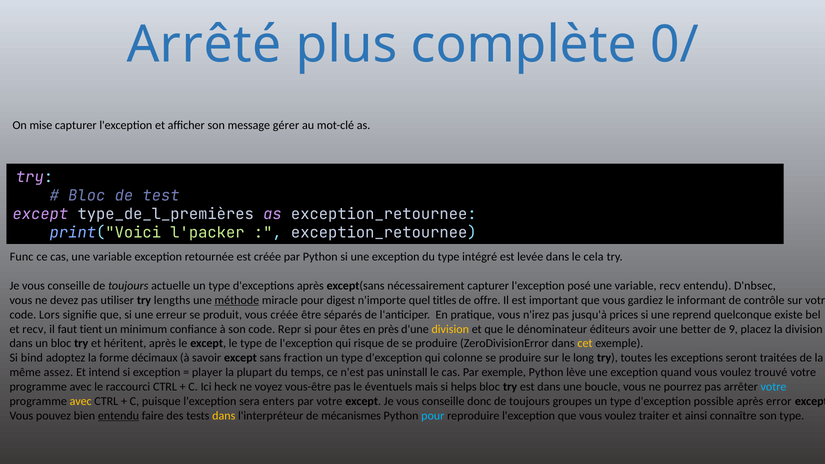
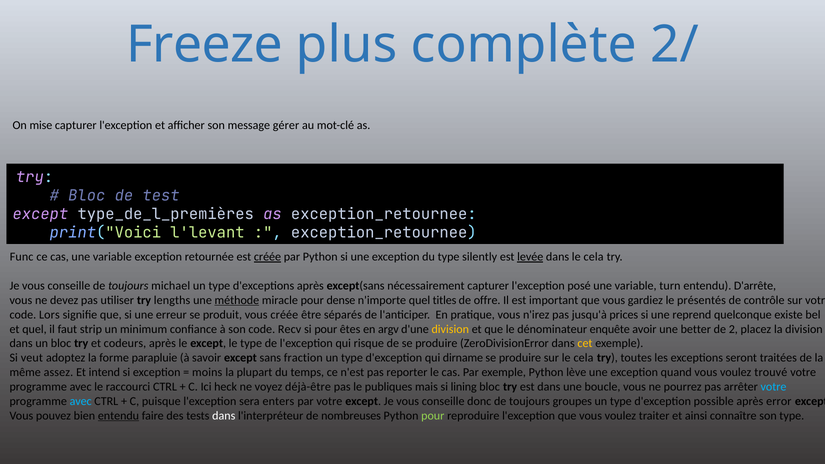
Arrêté: Arrêté -> Freeze
0/: 0/ -> 2/
l'packer: l'packer -> l'levant
créée at (267, 257) underline: none -> present
intégré: intégré -> silently
levée underline: none -> present
actuelle: actuelle -> michael
variable recv: recv -> turn
D'nbsec: D'nbsec -> D'arrête
digest: digest -> dense
informant: informant -> présentés
et recv: recv -> quel
tient: tient -> strip
Repr: Repr -> Recv
près: près -> argv
éditeurs: éditeurs -> enquête
9: 9 -> 2
héritent: héritent -> codeurs
bind: bind -> veut
décimaux: décimaux -> parapluie
colonne: colonne -> dirname
sur le long: long -> cela
player: player -> moins
uninstall: uninstall -> reporter
vous-être: vous-être -> déjà-être
éventuels: éventuels -> publiques
helps: helps -> lining
avec at (81, 401) colour: yellow -> light blue
dans at (224, 416) colour: yellow -> white
mécanismes: mécanismes -> nombreuses
pour at (433, 416) colour: light blue -> light green
